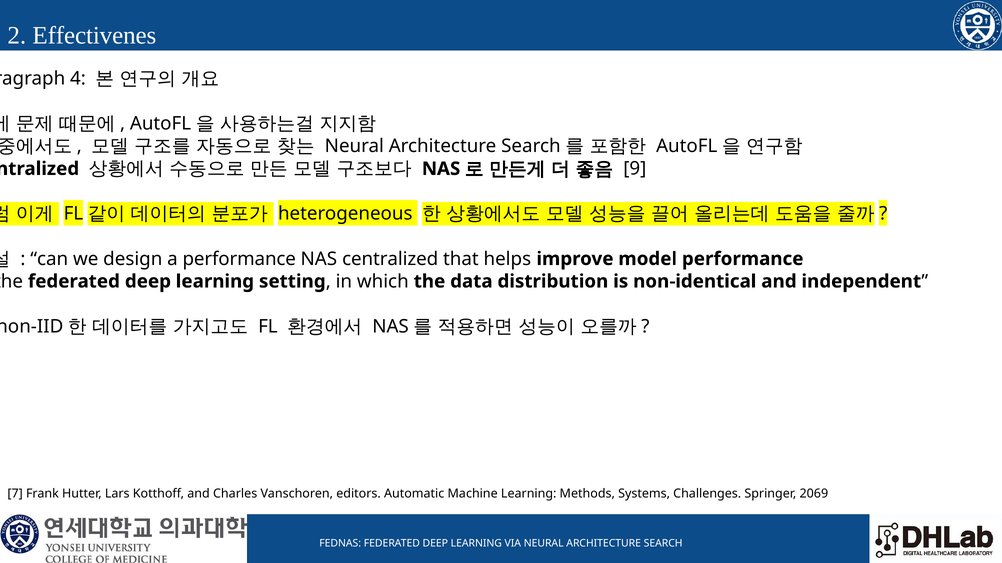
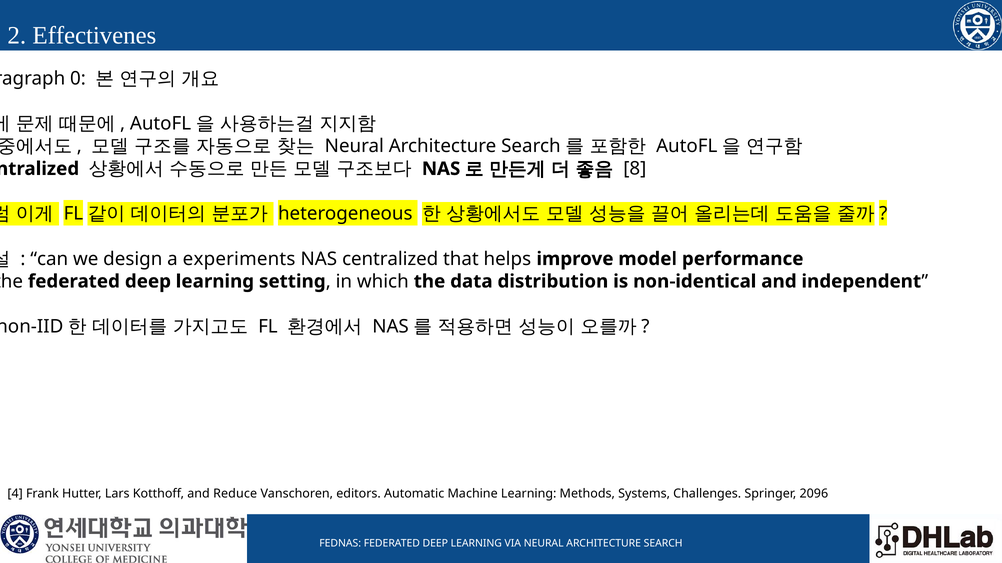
4: 4 -> 0
9: 9 -> 8
a performance: performance -> experiments
7: 7 -> 4
Charles: Charles -> Reduce
2069: 2069 -> 2096
